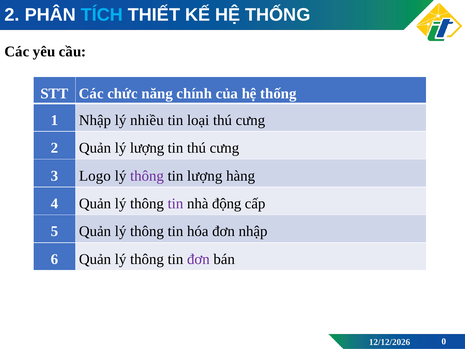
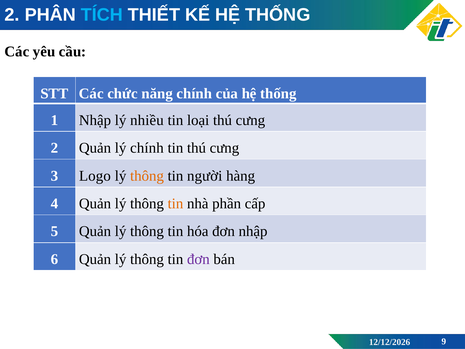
lý lượng: lượng -> chính
thông at (147, 176) colour: purple -> orange
tin lượng: lượng -> người
tin at (175, 203) colour: purple -> orange
động: động -> phần
0: 0 -> 9
